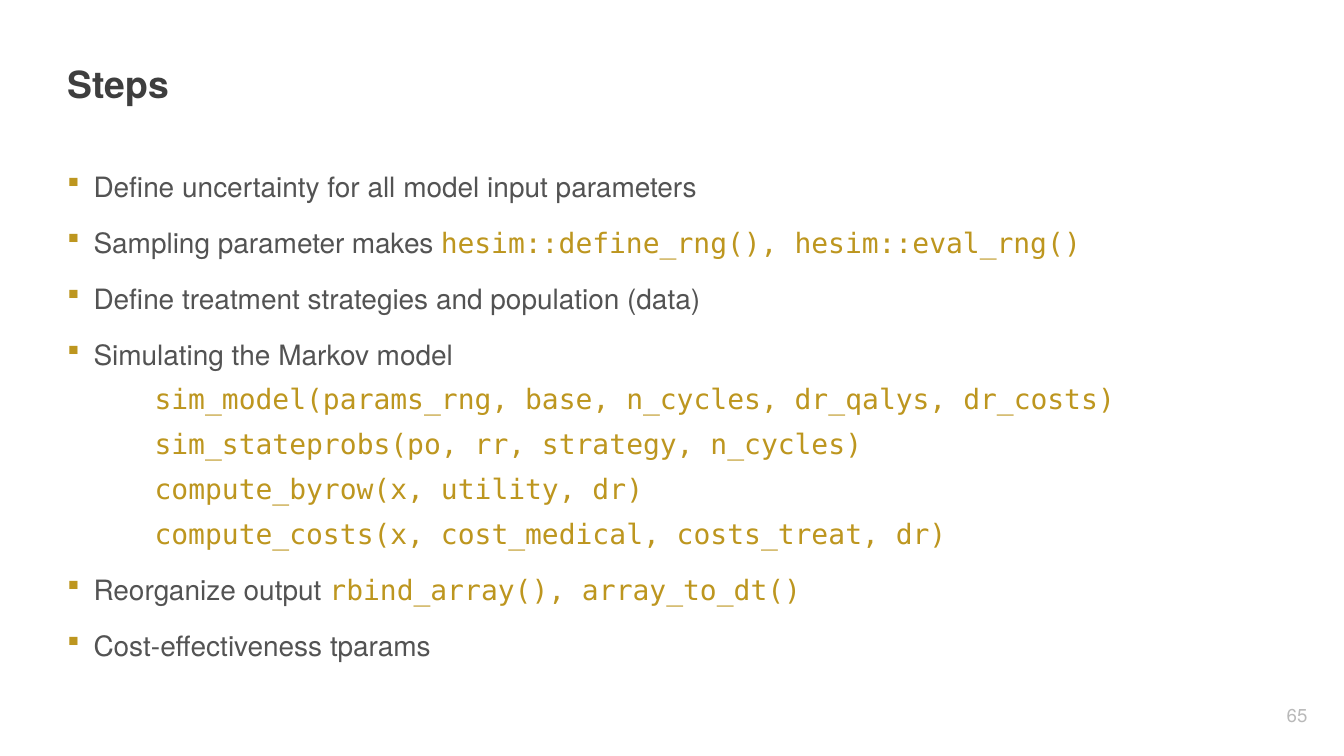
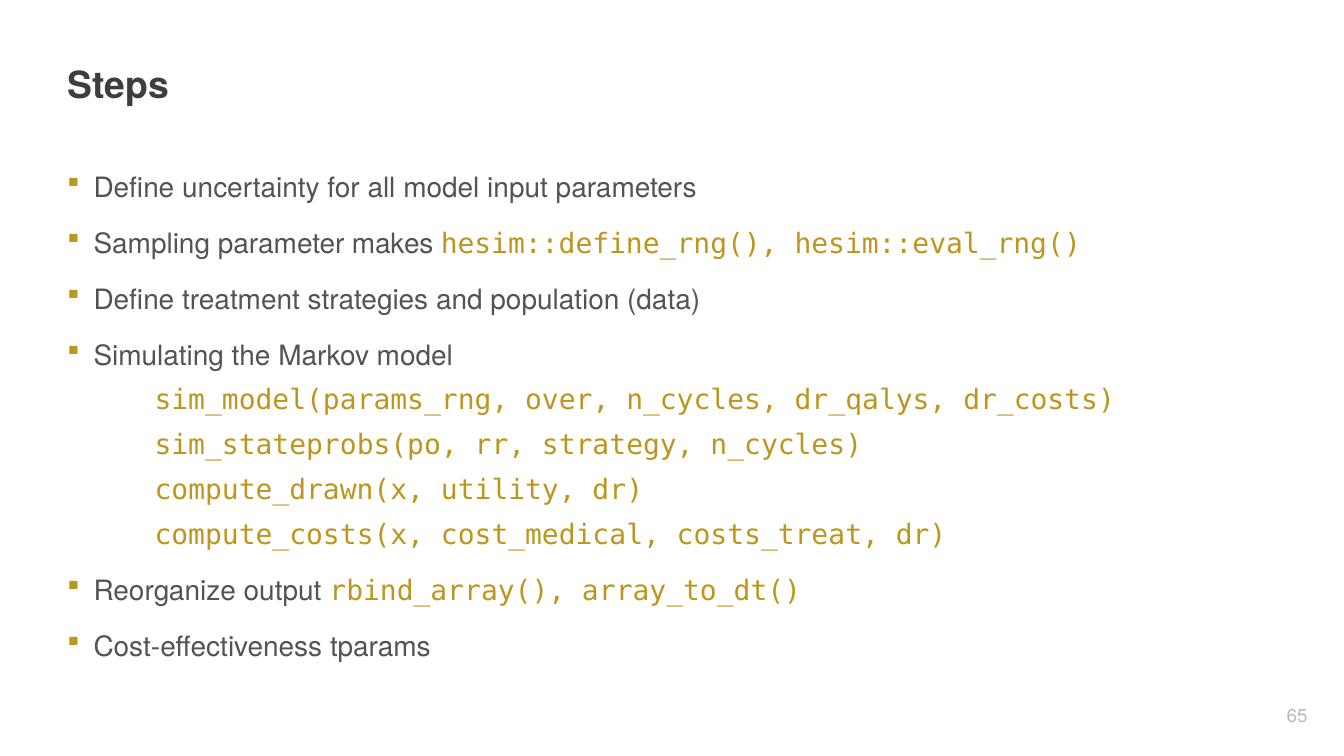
base: base -> over
compute_byrow(x: compute_byrow(x -> compute_drawn(x
